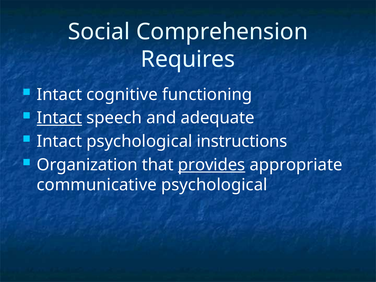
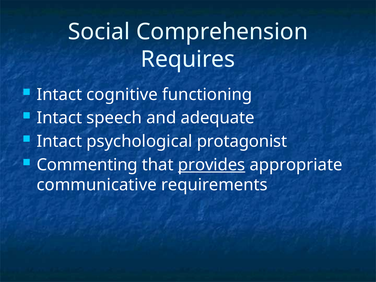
Intact at (59, 118) underline: present -> none
instructions: instructions -> protagonist
Organization: Organization -> Commenting
communicative psychological: psychological -> requirements
